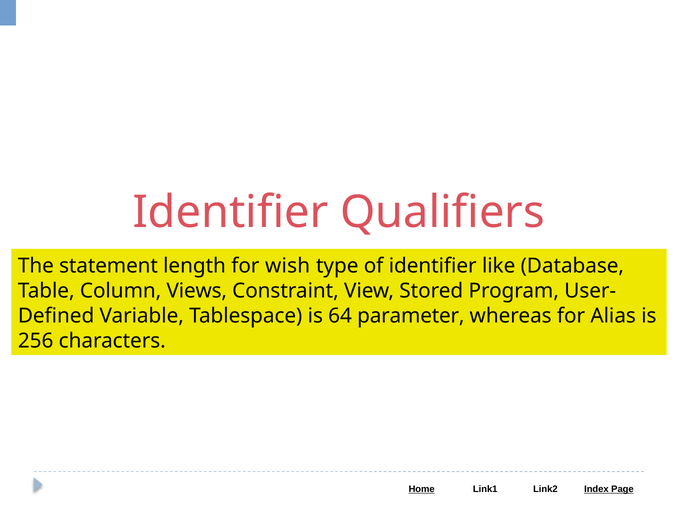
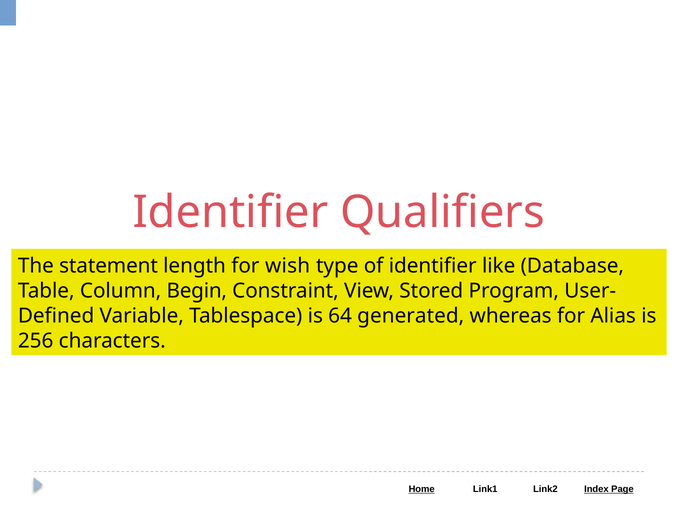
Views: Views -> Begin
parameter: parameter -> generated
